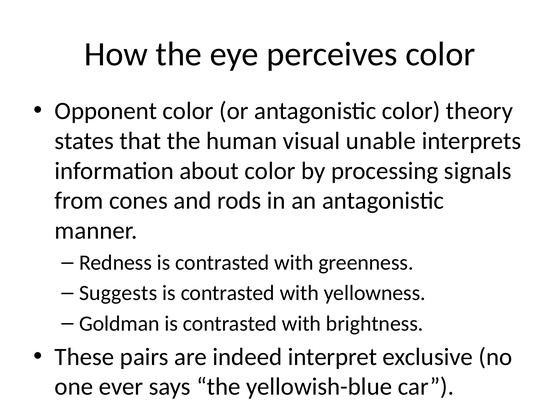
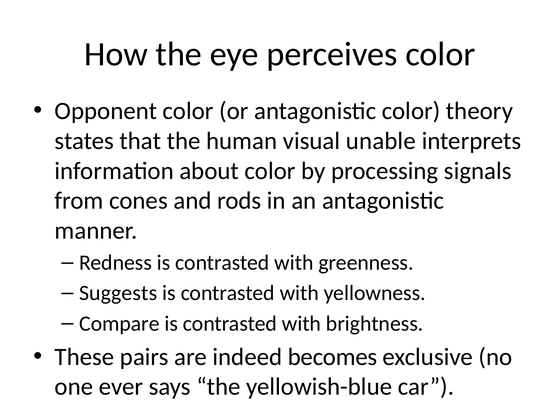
Goldman: Goldman -> Compare
interpret: interpret -> becomes
